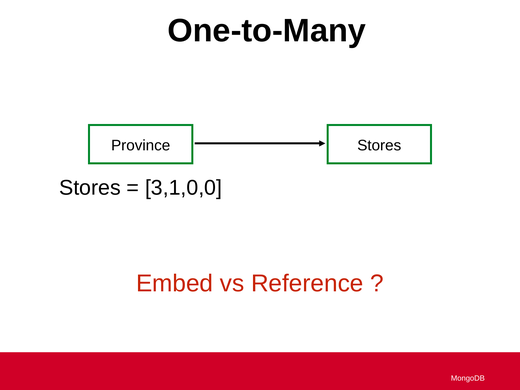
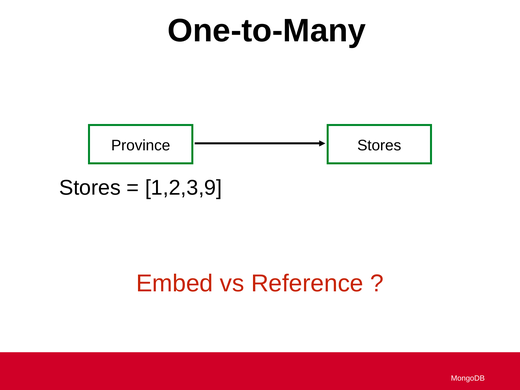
3,1,0,0: 3,1,0,0 -> 1,2,3,9
